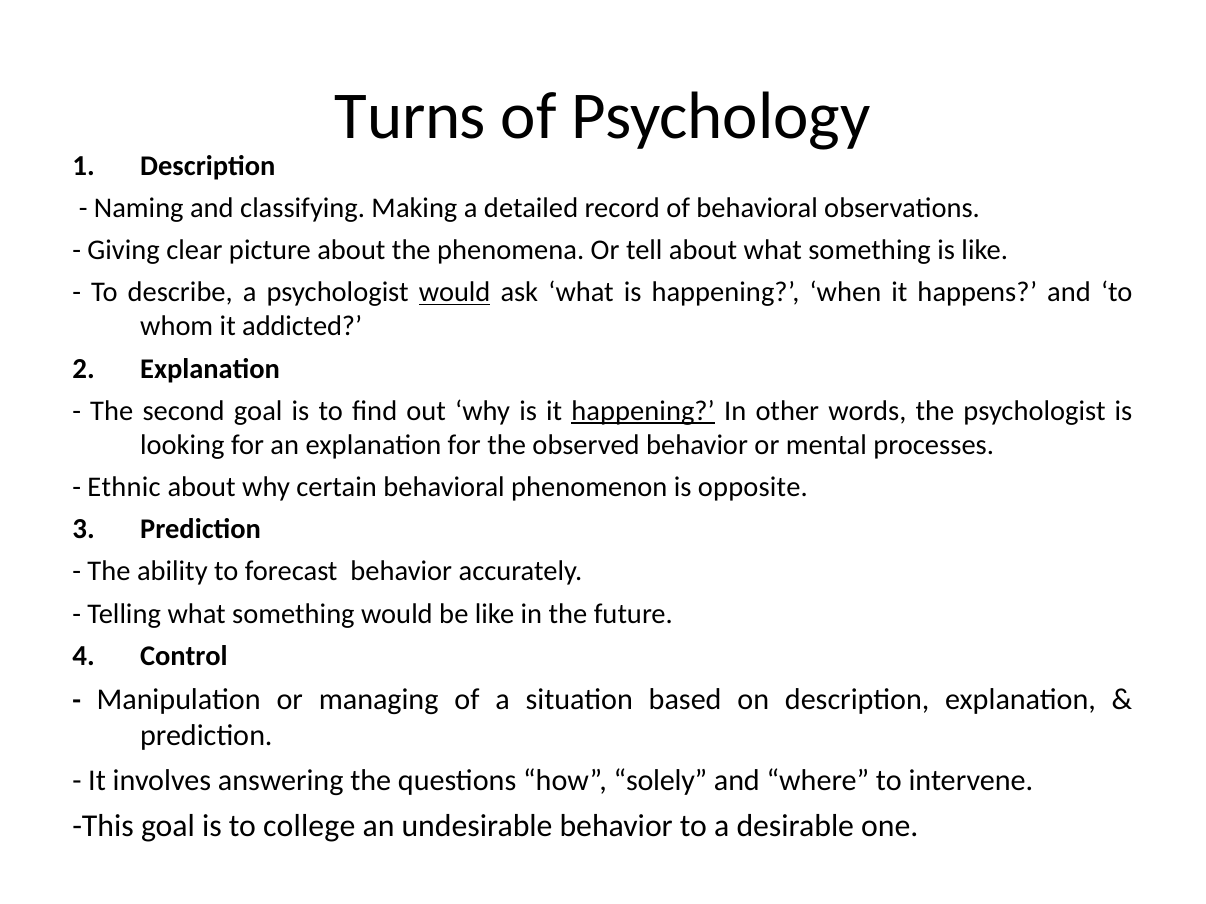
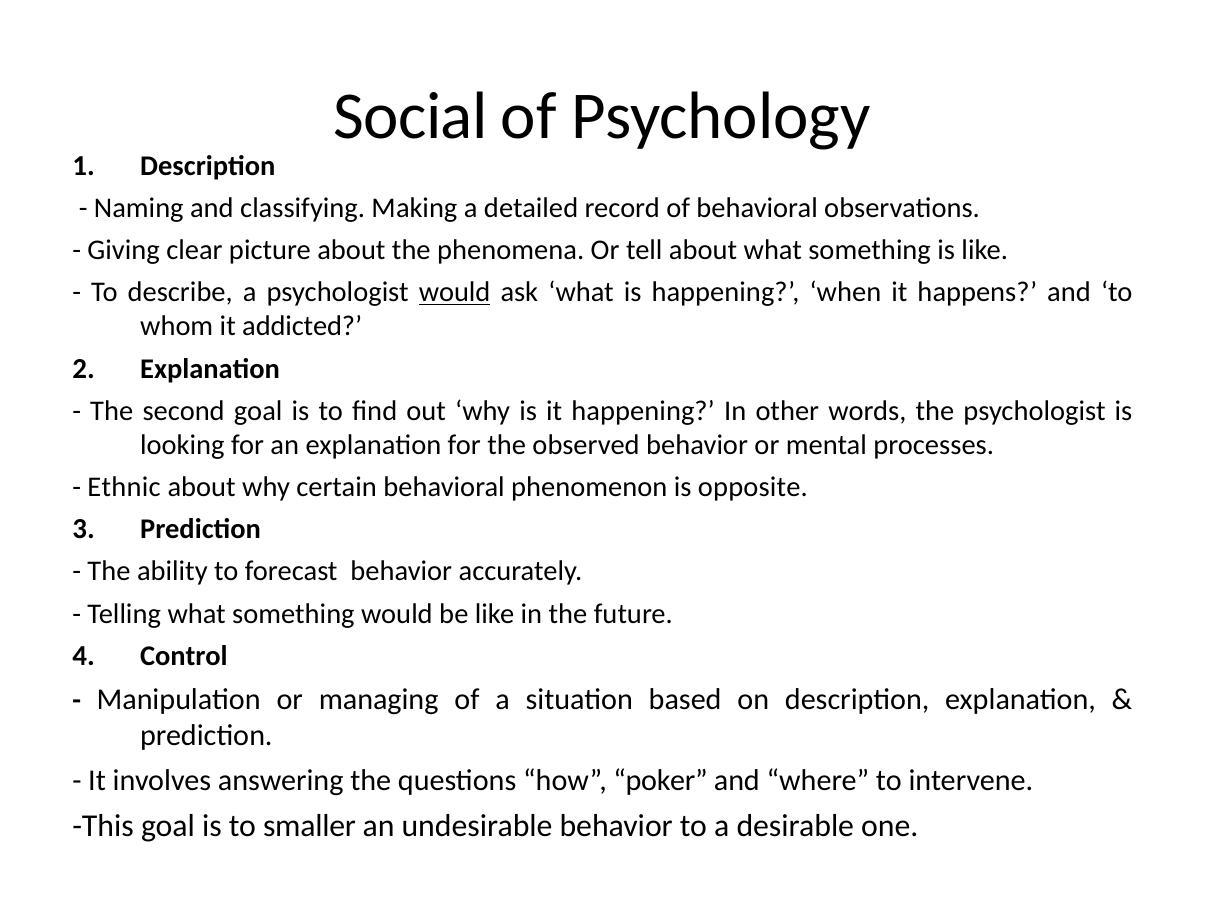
Turns: Turns -> Social
happening at (643, 411) underline: present -> none
solely: solely -> poker
college: college -> smaller
